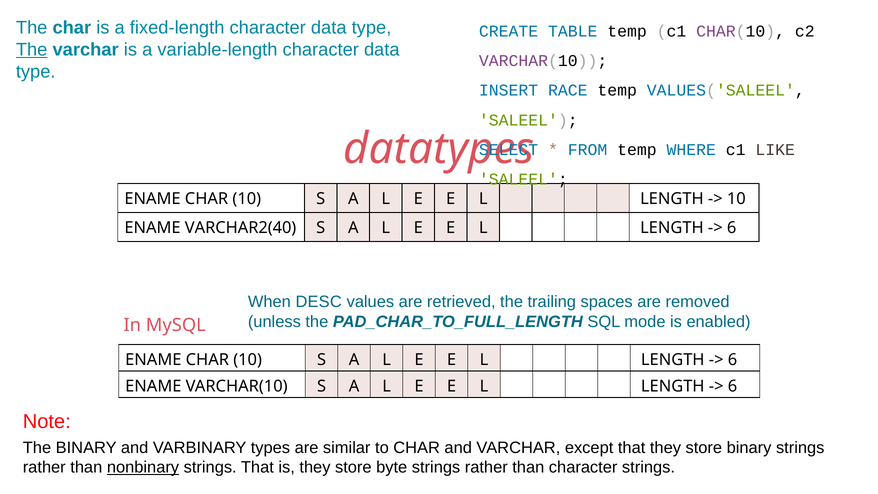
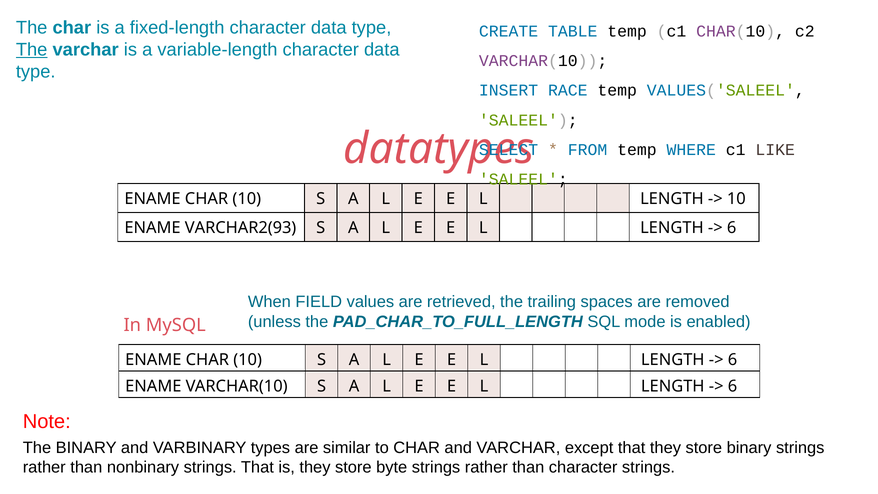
VARCHAR2(40: VARCHAR2(40 -> VARCHAR2(93
DESC: DESC -> FIELD
nonbinary underline: present -> none
